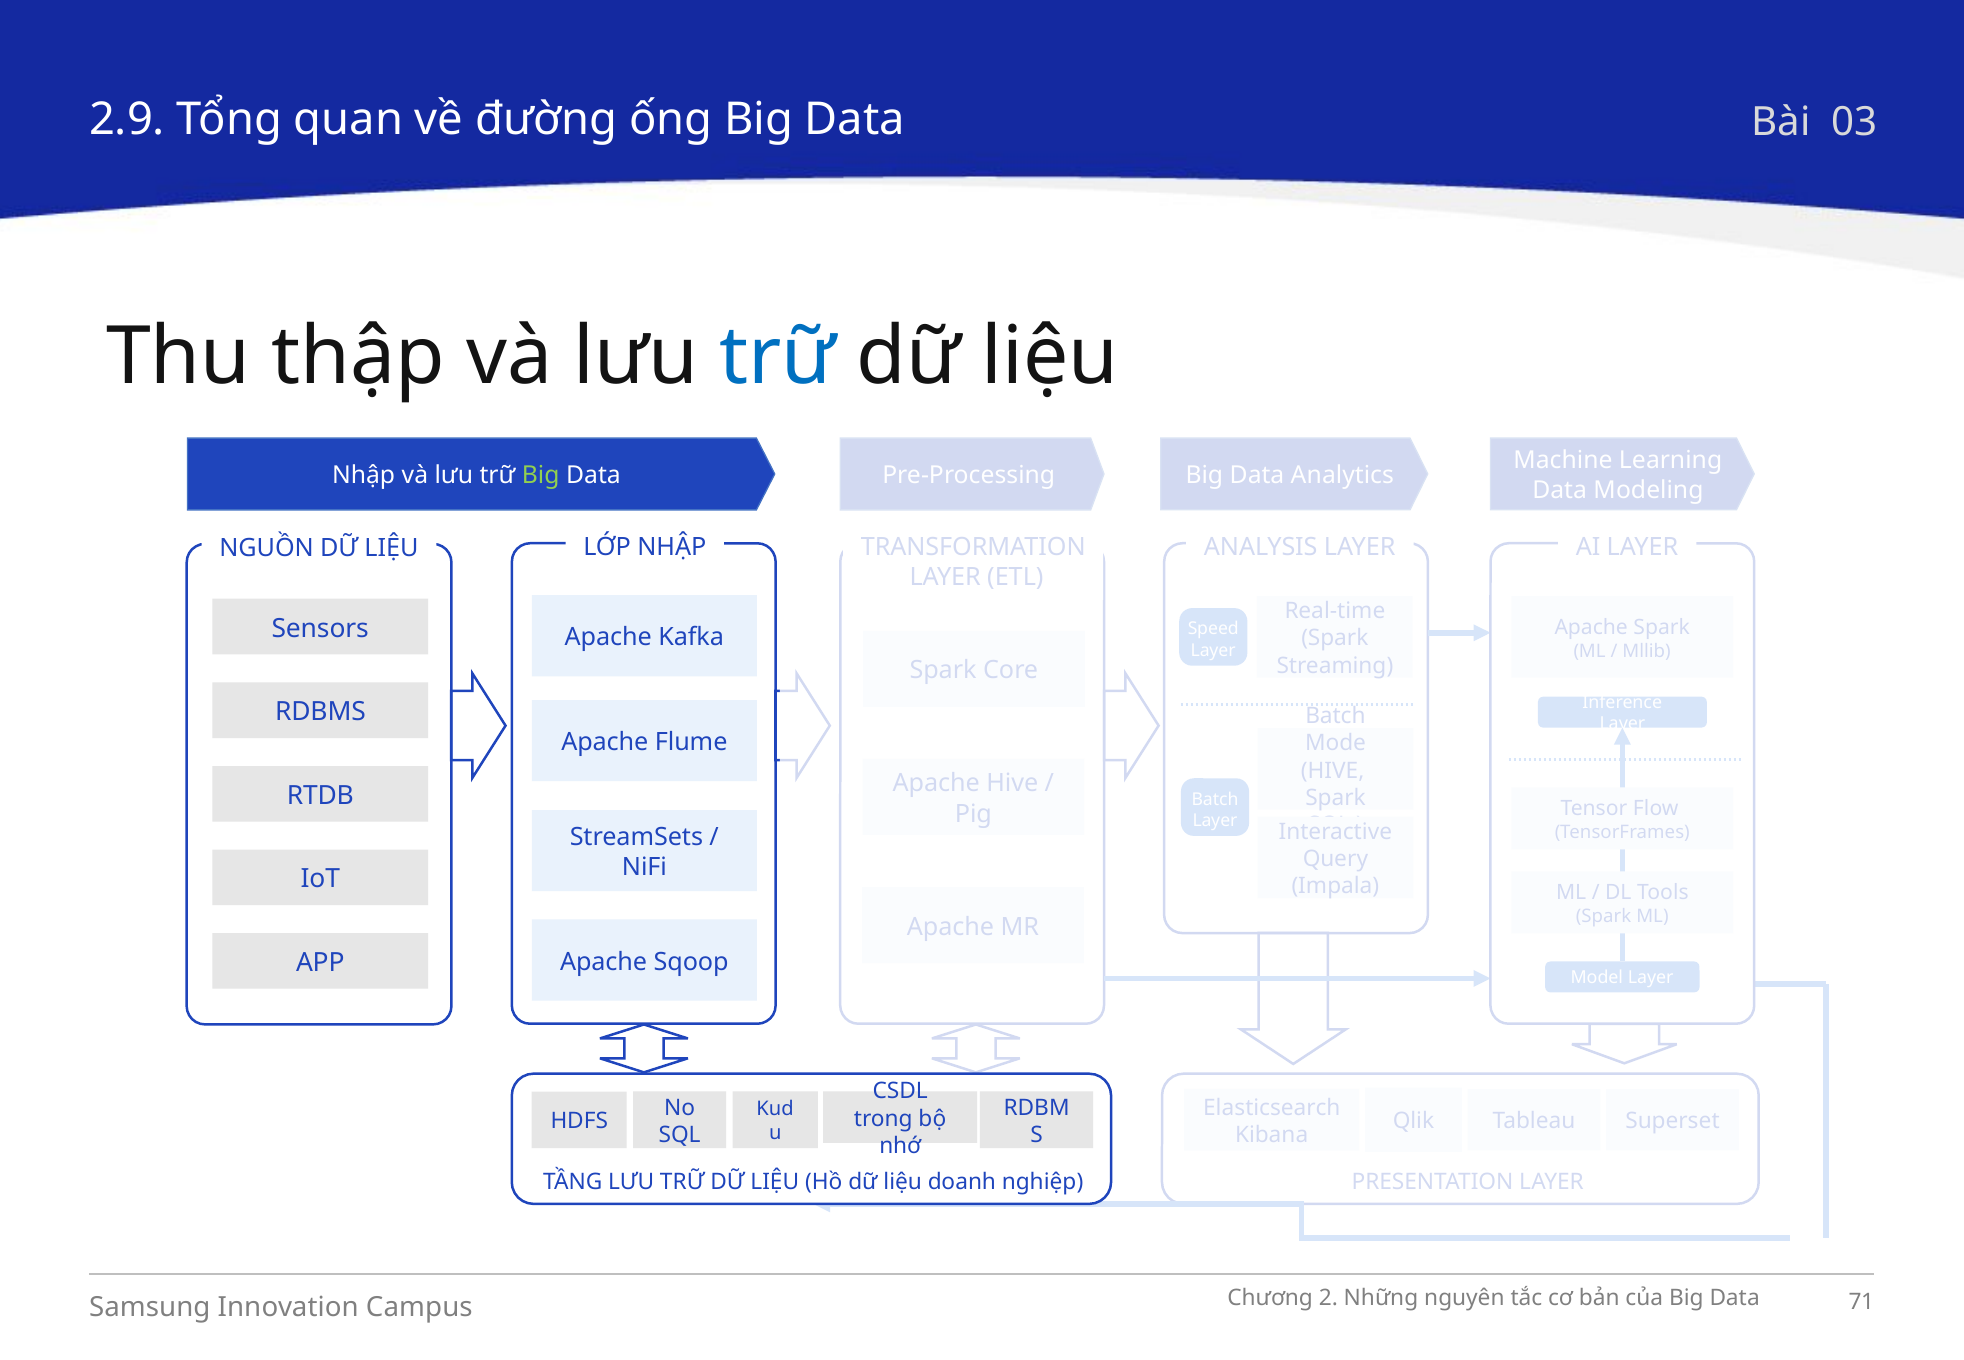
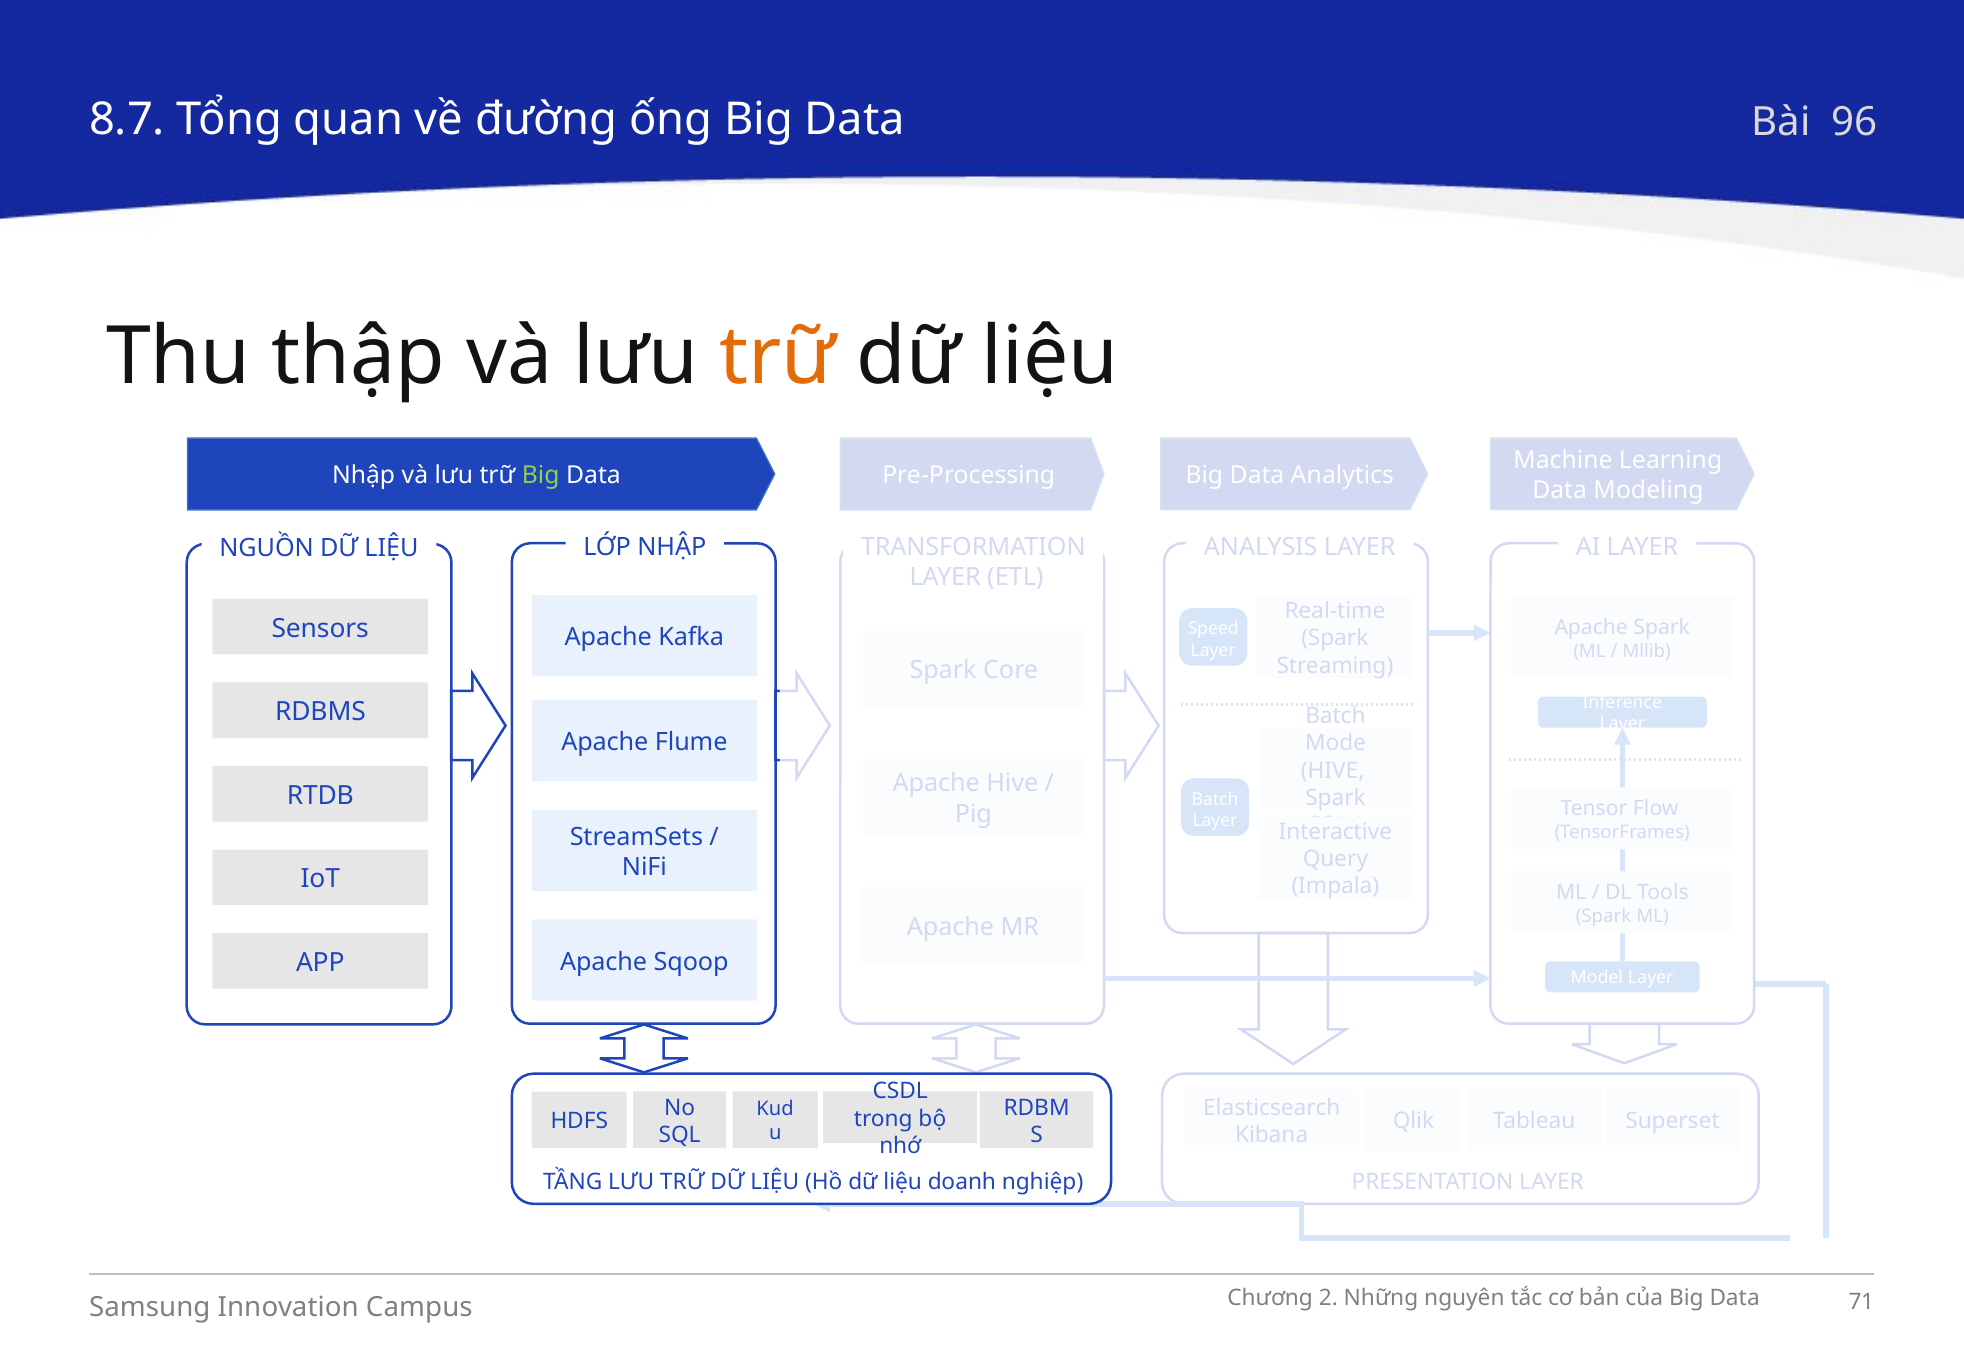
2.9: 2.9 -> 8.7
03: 03 -> 96
trữ at (777, 357) colour: blue -> orange
